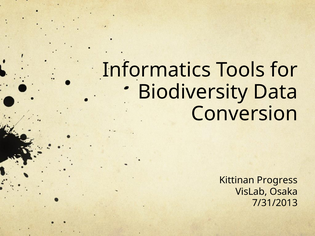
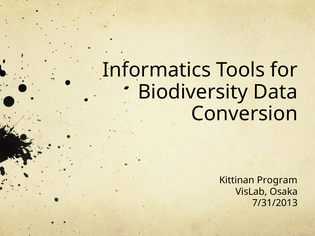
Progress: Progress -> Program
